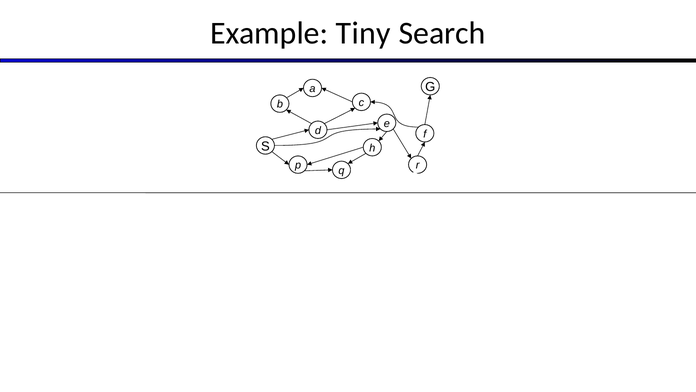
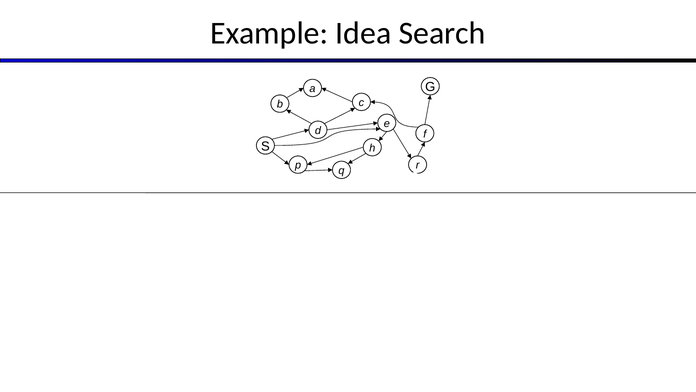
Tiny: Tiny -> Idea
